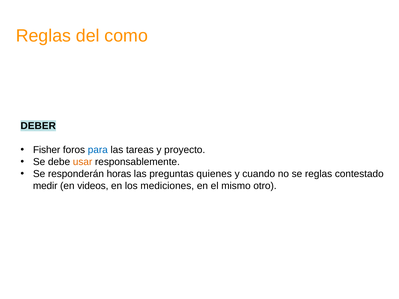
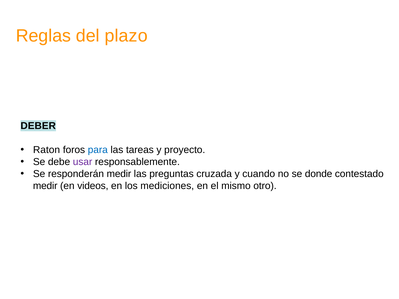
como: como -> plazo
Fisher: Fisher -> Raton
usar colour: orange -> purple
responderán horas: horas -> medir
quienes: quienes -> cruzada
se reglas: reglas -> donde
